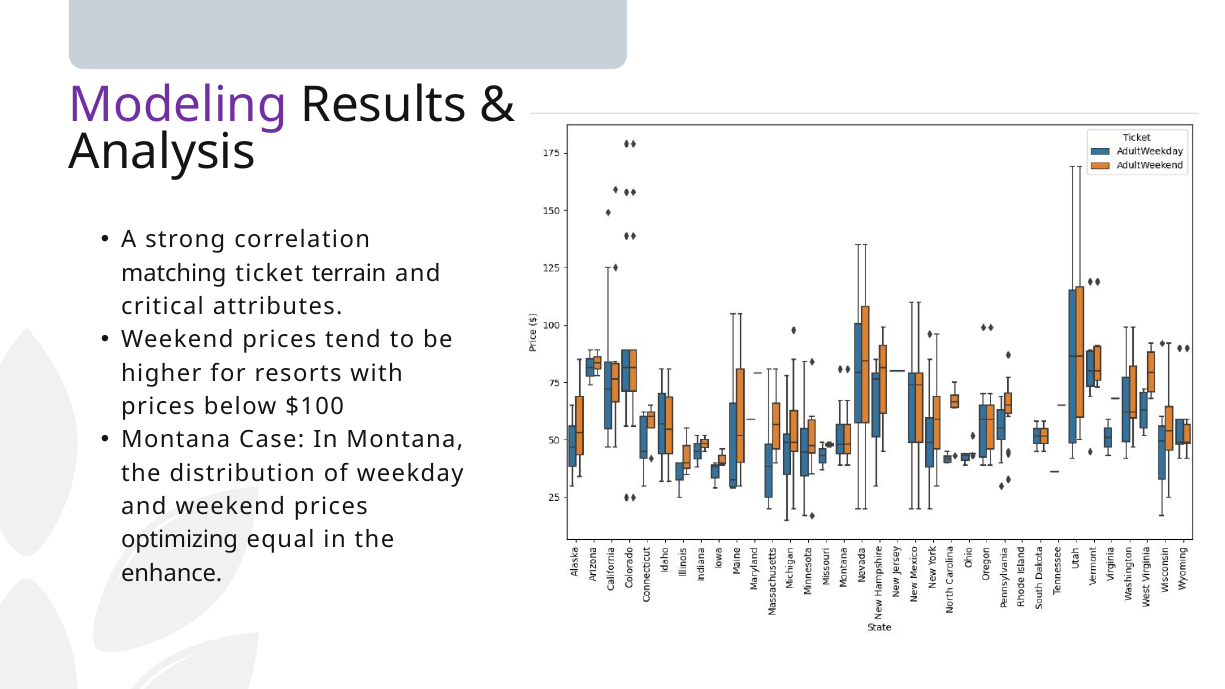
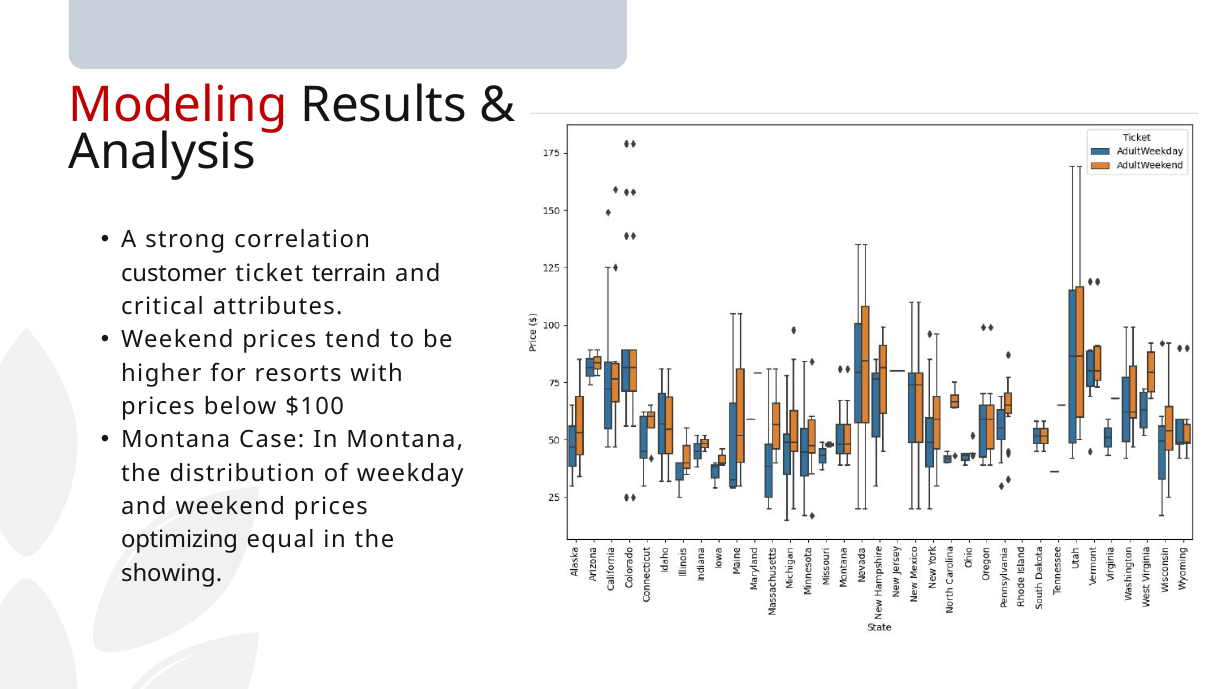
Modeling colour: purple -> red
matching: matching -> customer
enhance: enhance -> showing
